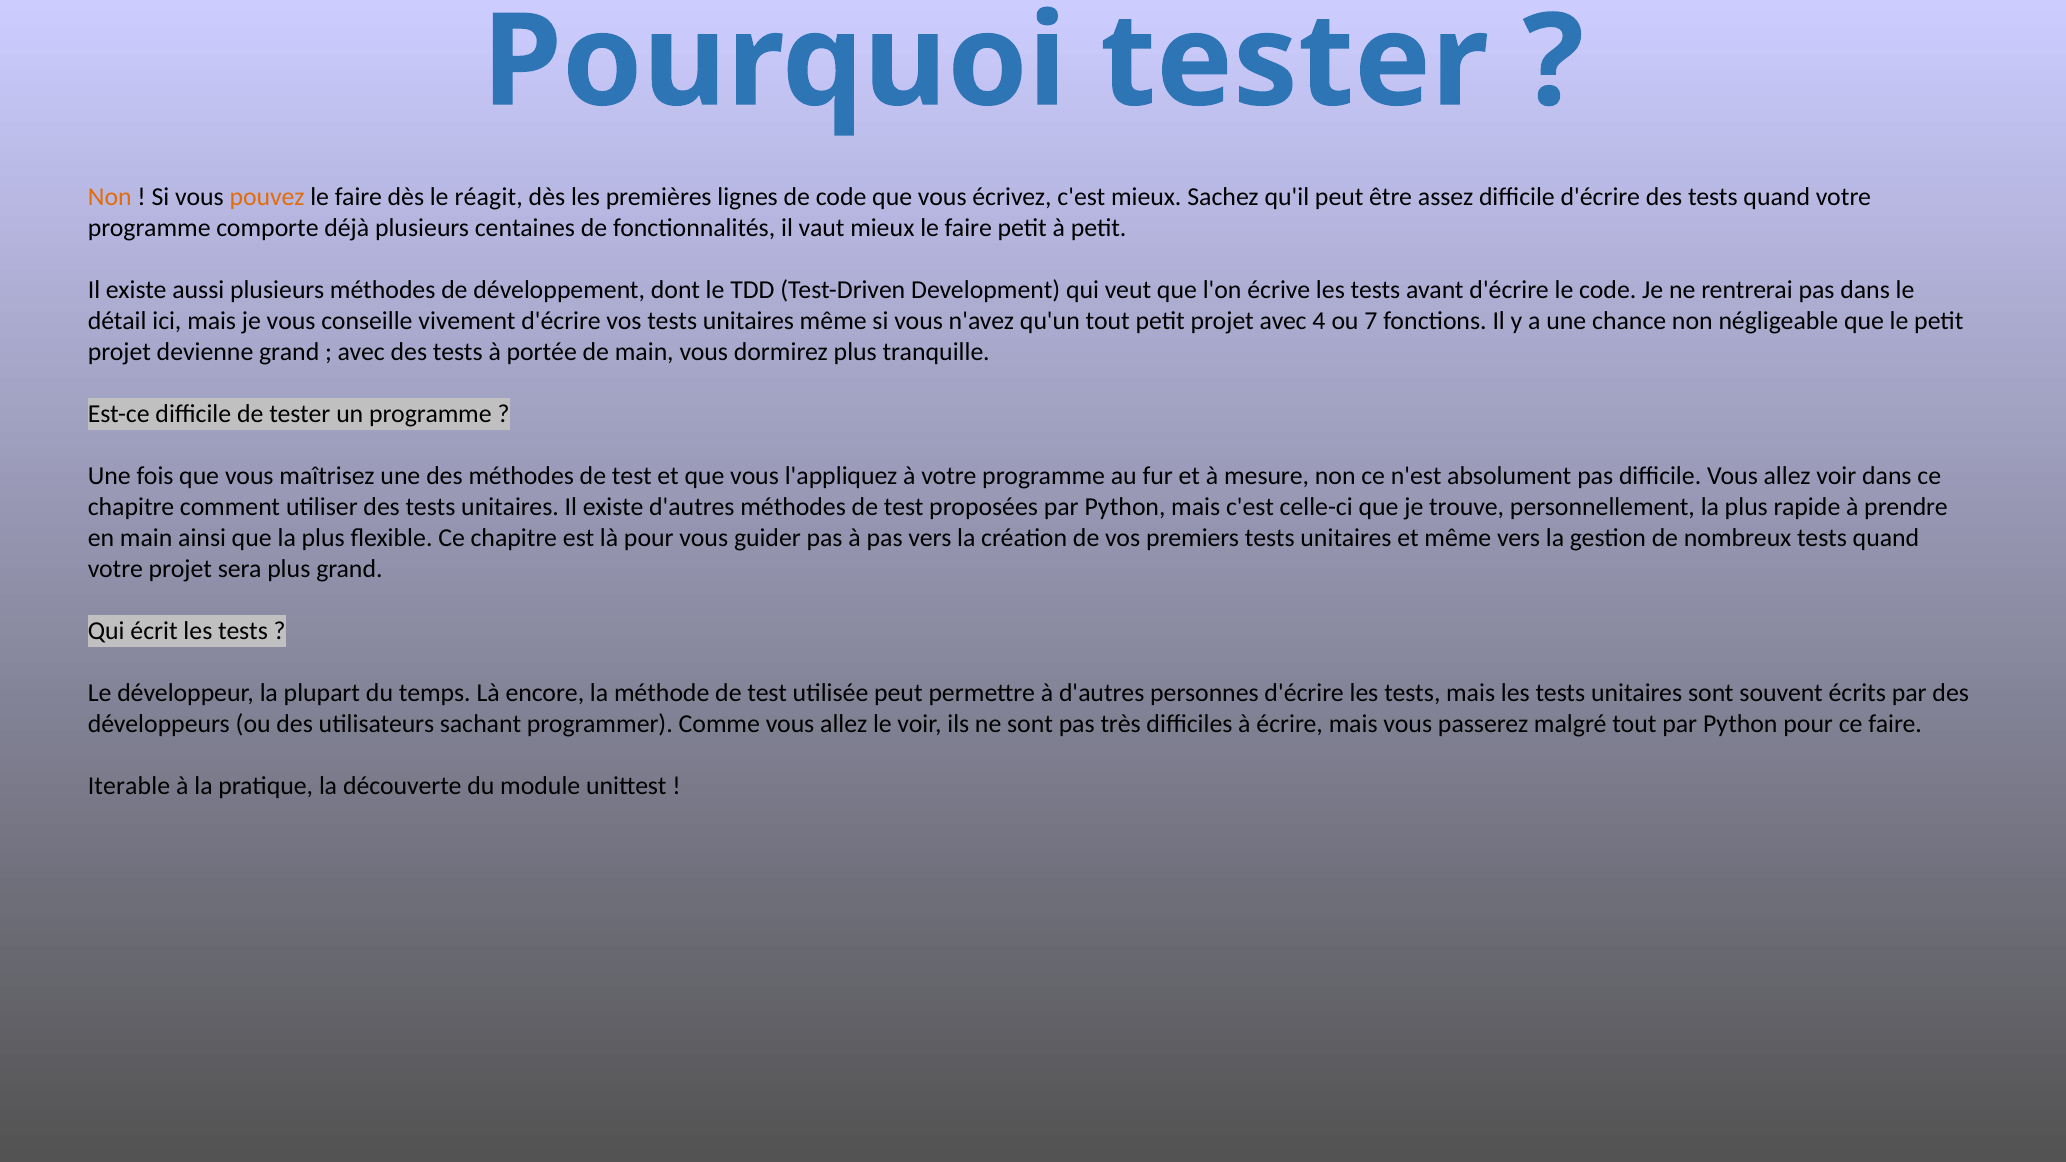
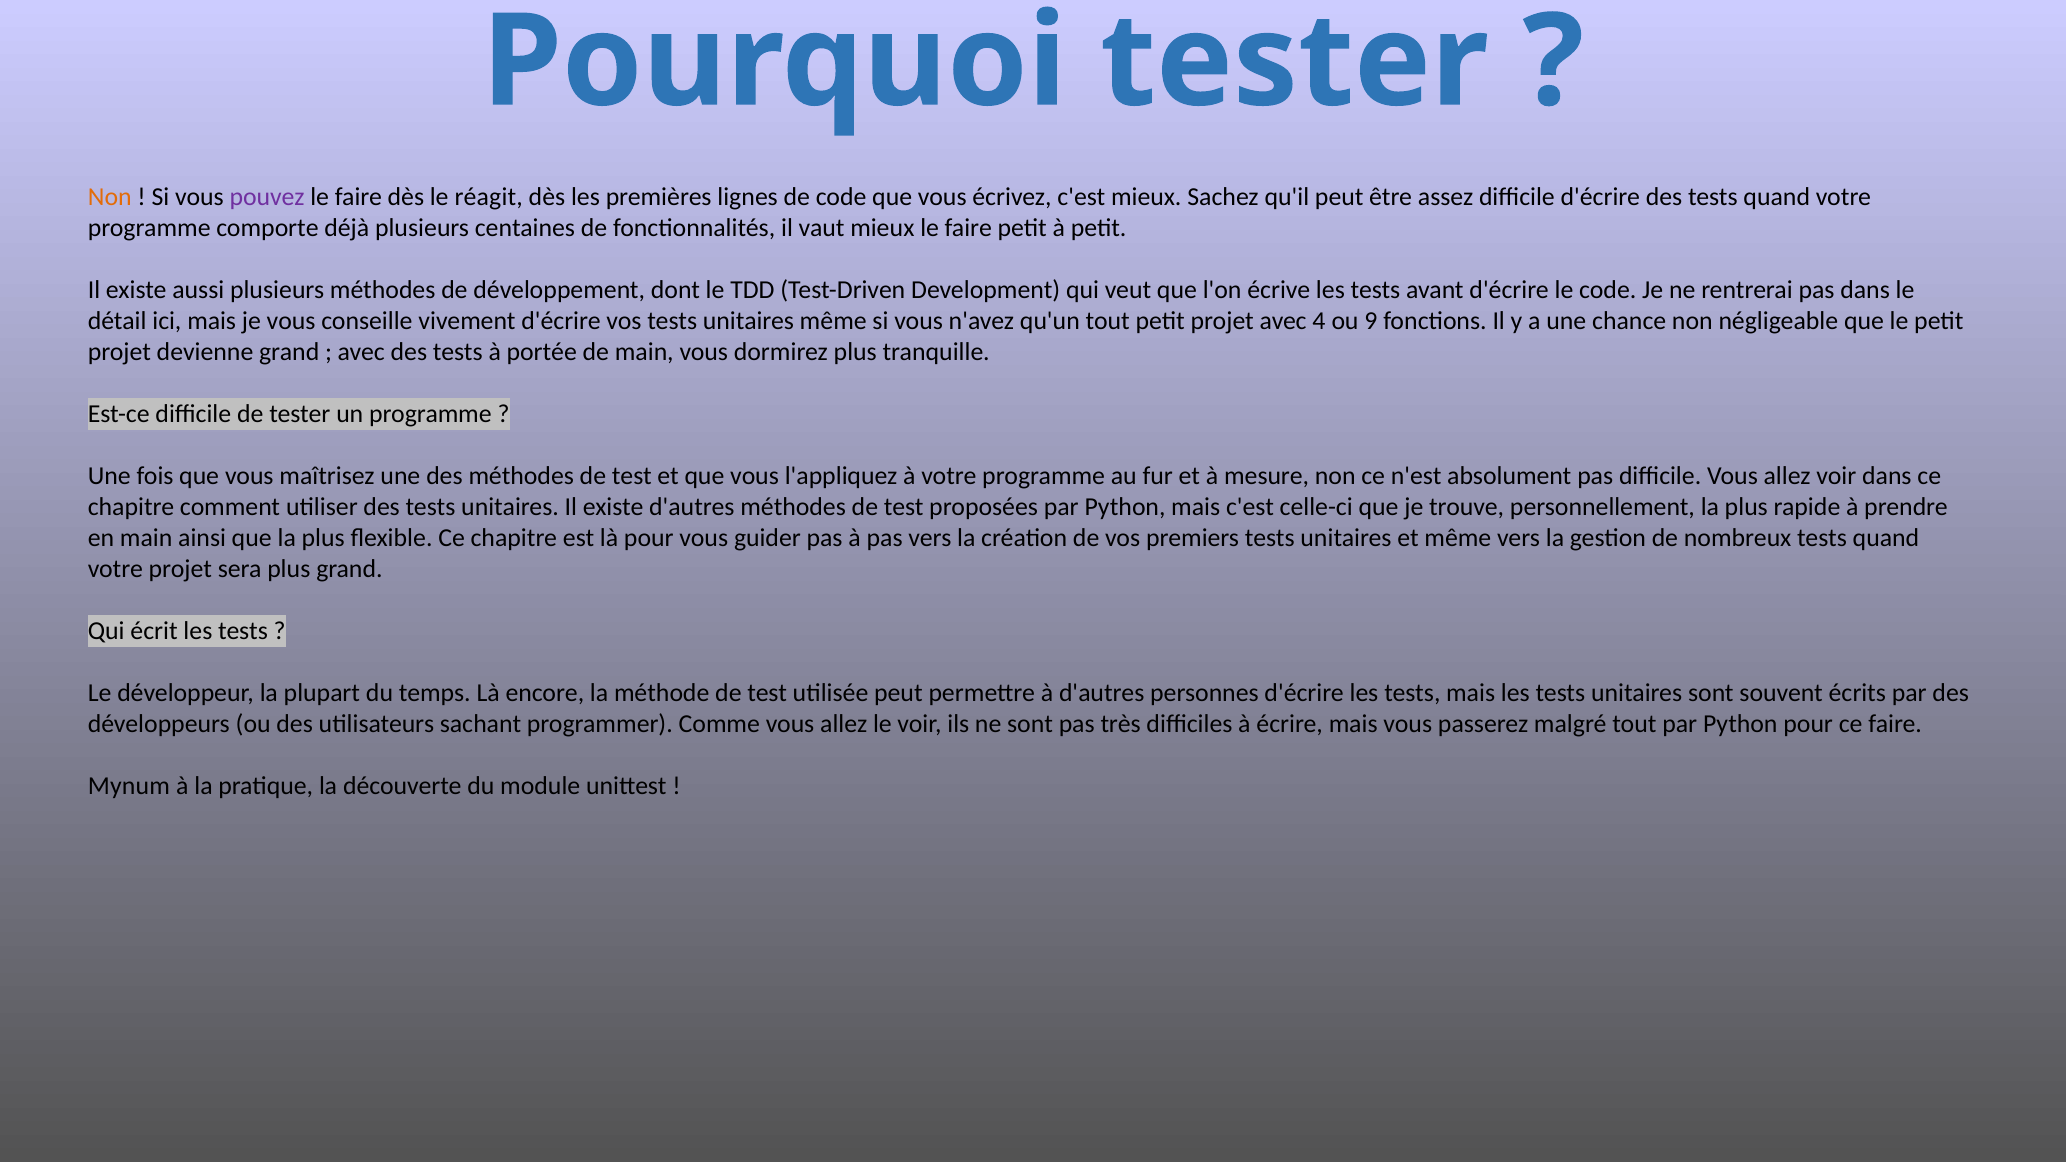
pouvez colour: orange -> purple
7: 7 -> 9
Iterable: Iterable -> Mynum
